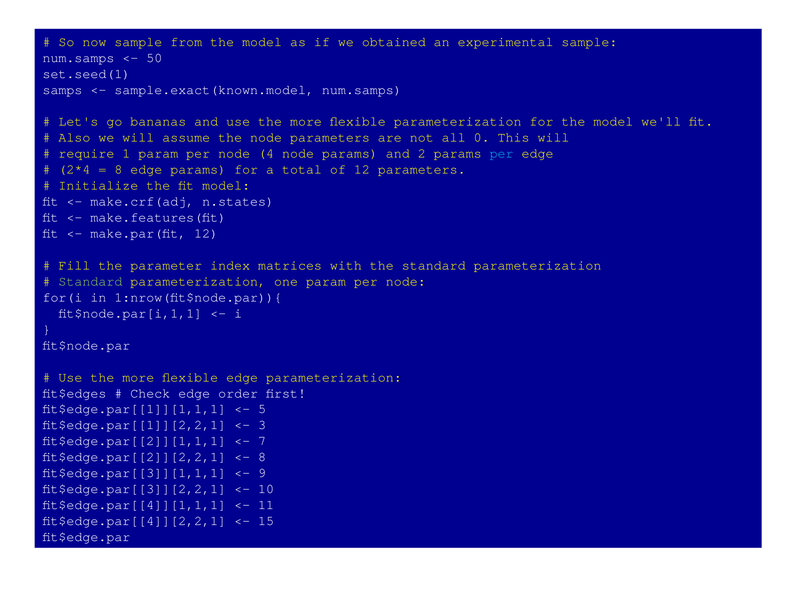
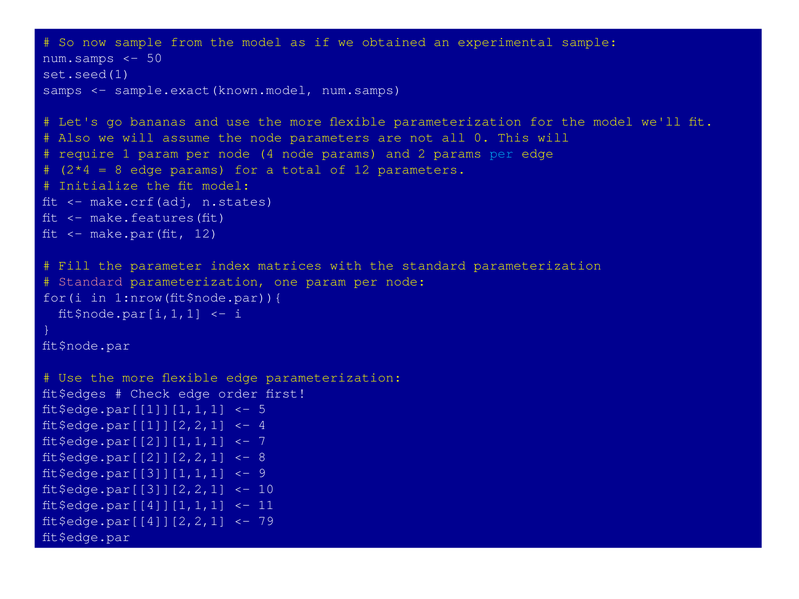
Standard at (90, 281) colour: light green -> pink
3 at (262, 425): 3 -> 4
15: 15 -> 79
